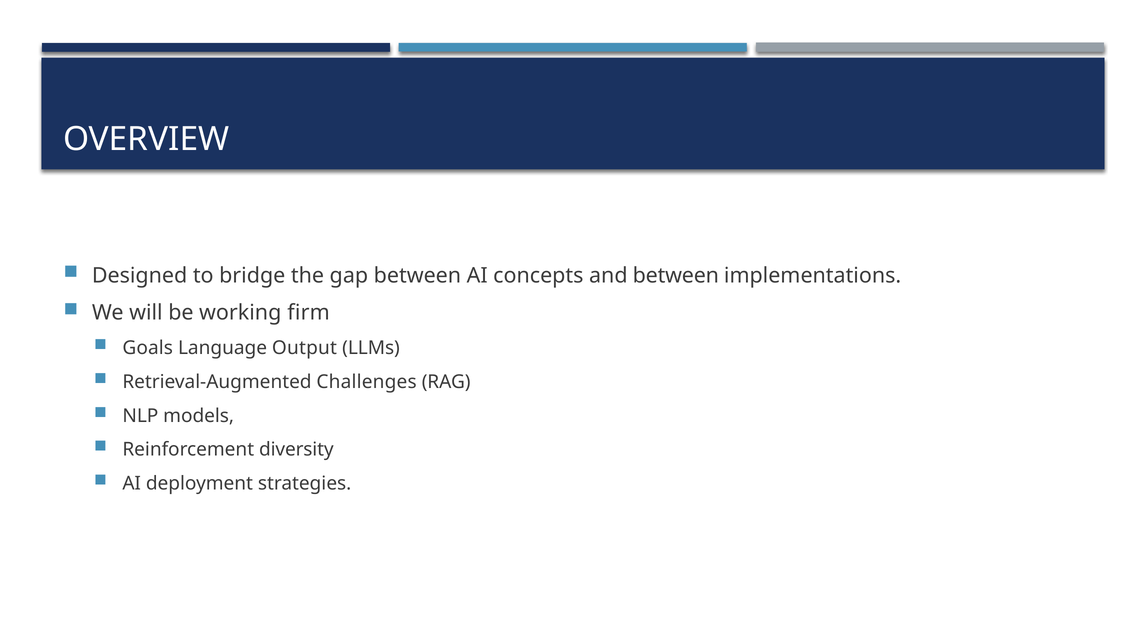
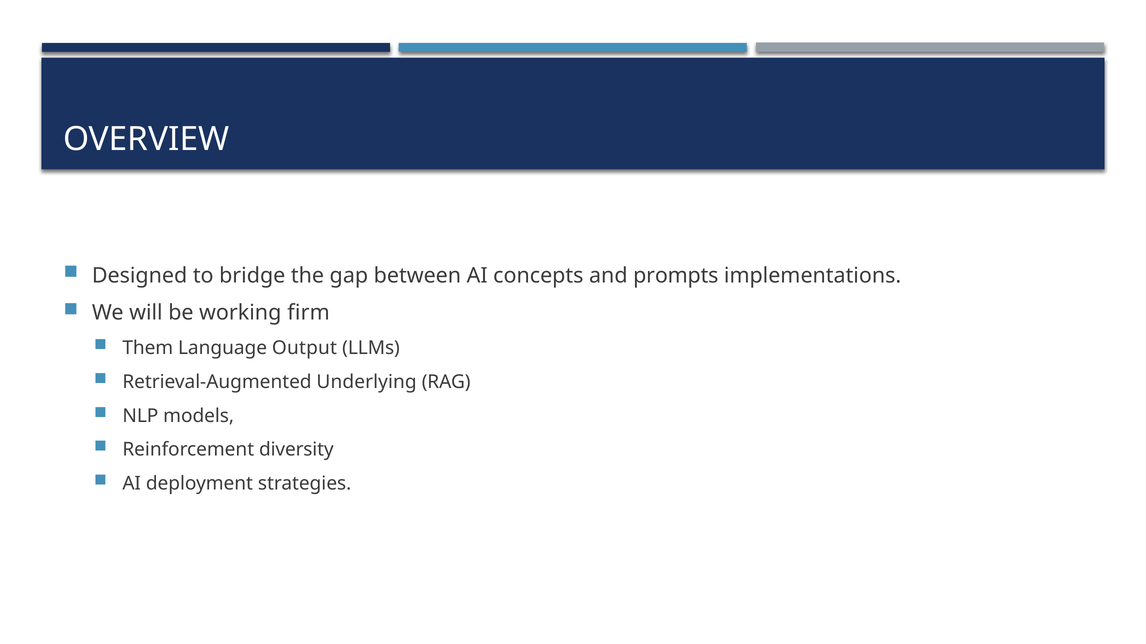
and between: between -> prompts
Goals: Goals -> Them
Challenges: Challenges -> Underlying
